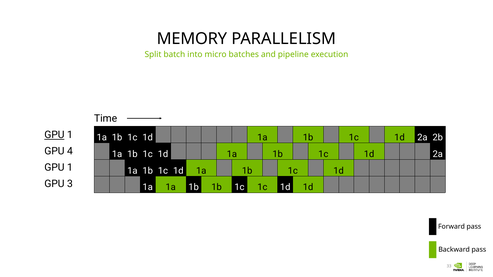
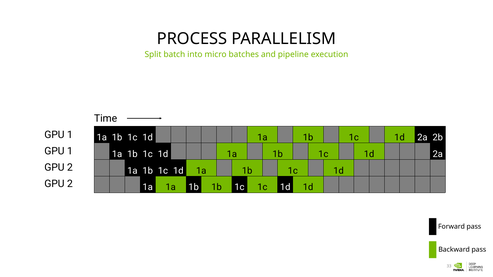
MEMORY: MEMORY -> PROCESS
GPU at (54, 135) underline: present -> none
4 at (70, 151): 4 -> 1
1 at (70, 168): 1 -> 2
3 at (70, 184): 3 -> 2
